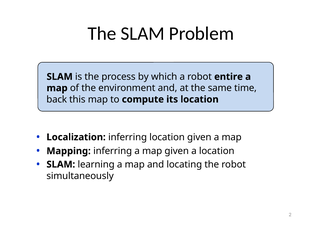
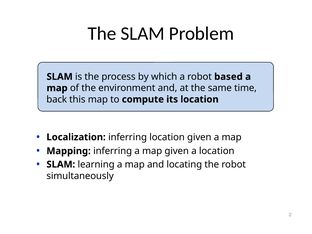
entire: entire -> based
